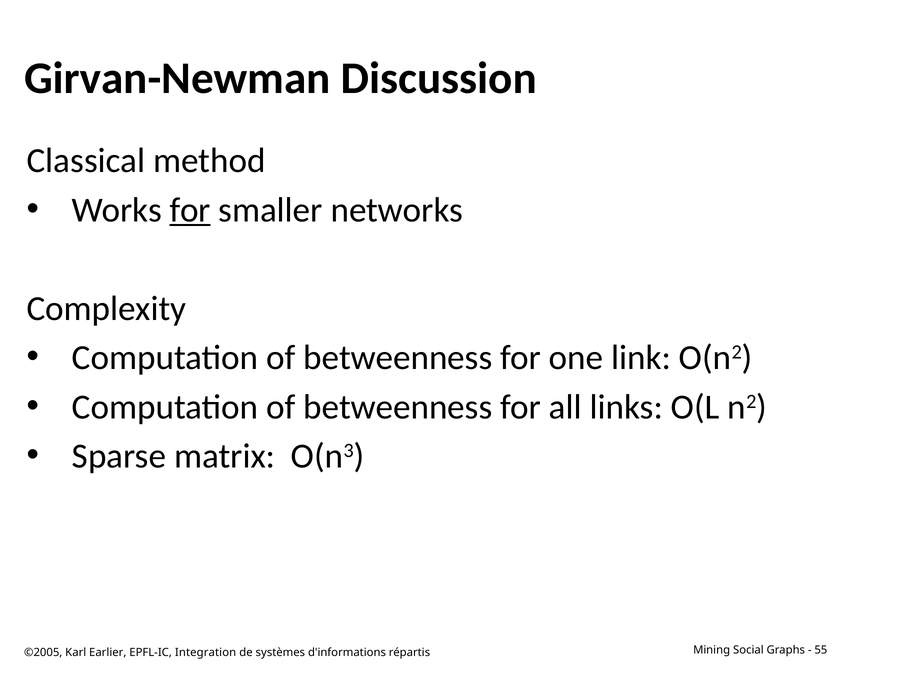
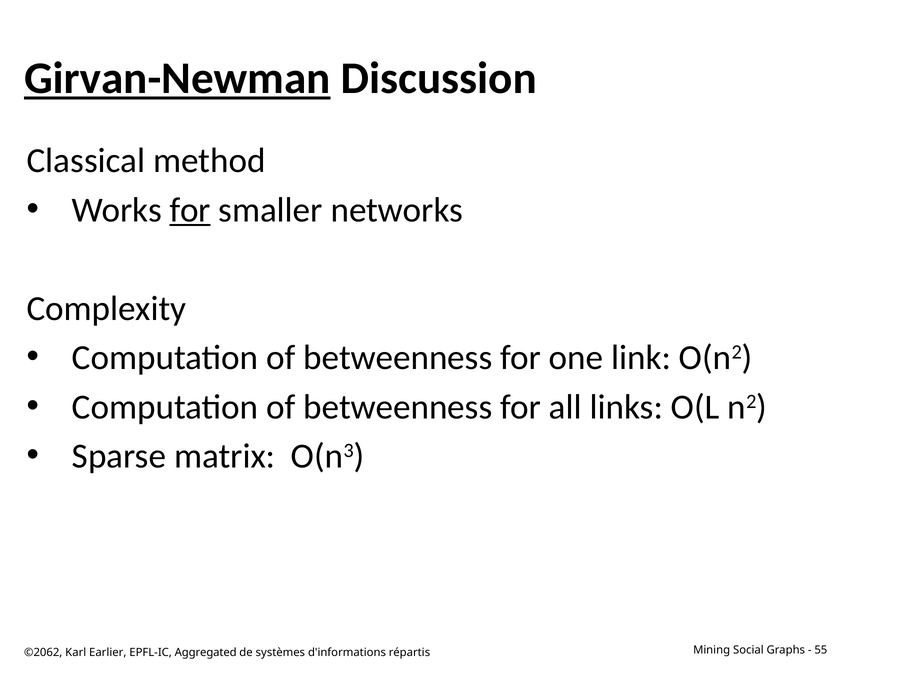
Girvan-Newman underline: none -> present
©2005: ©2005 -> ©2062
Integration: Integration -> Aggregated
